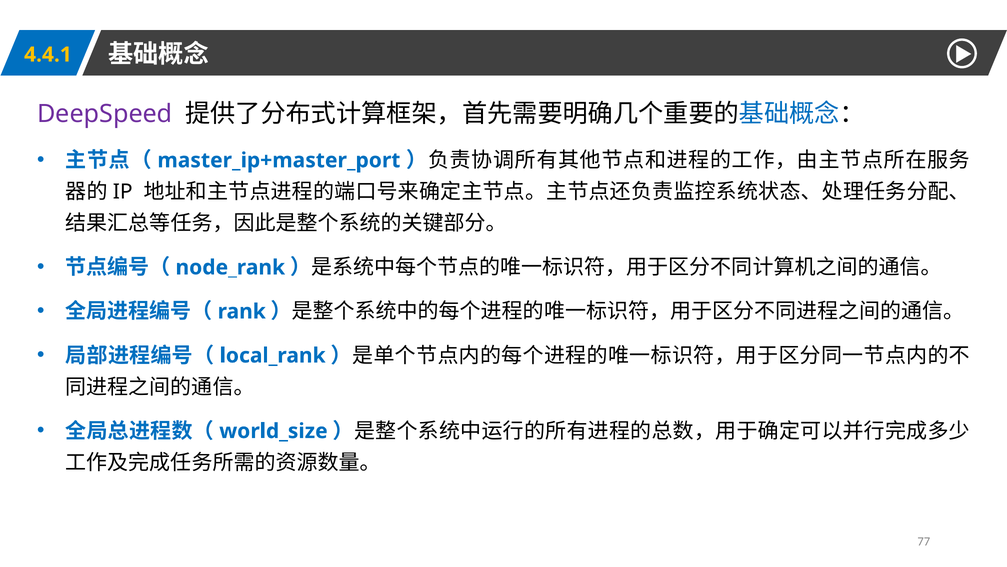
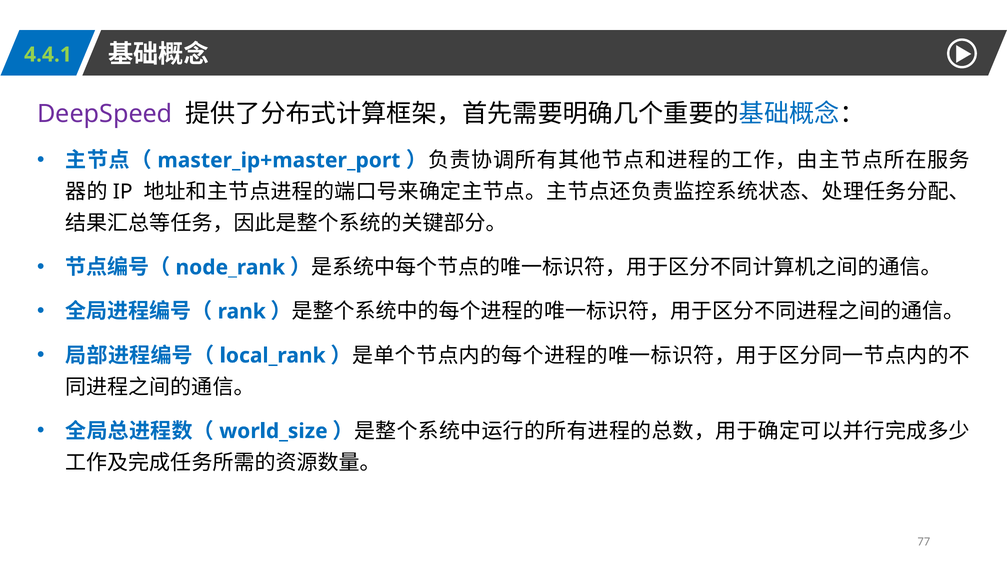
4.4.1 colour: yellow -> light green
